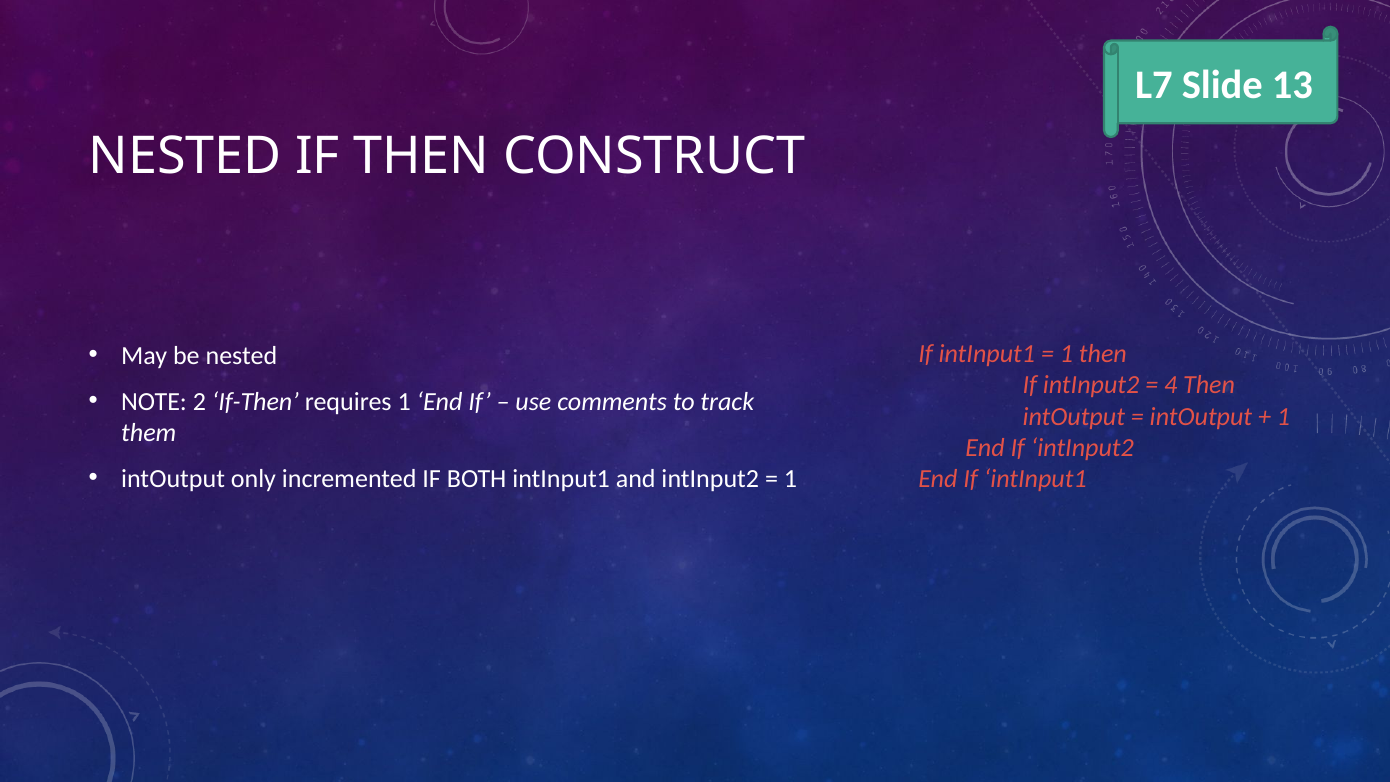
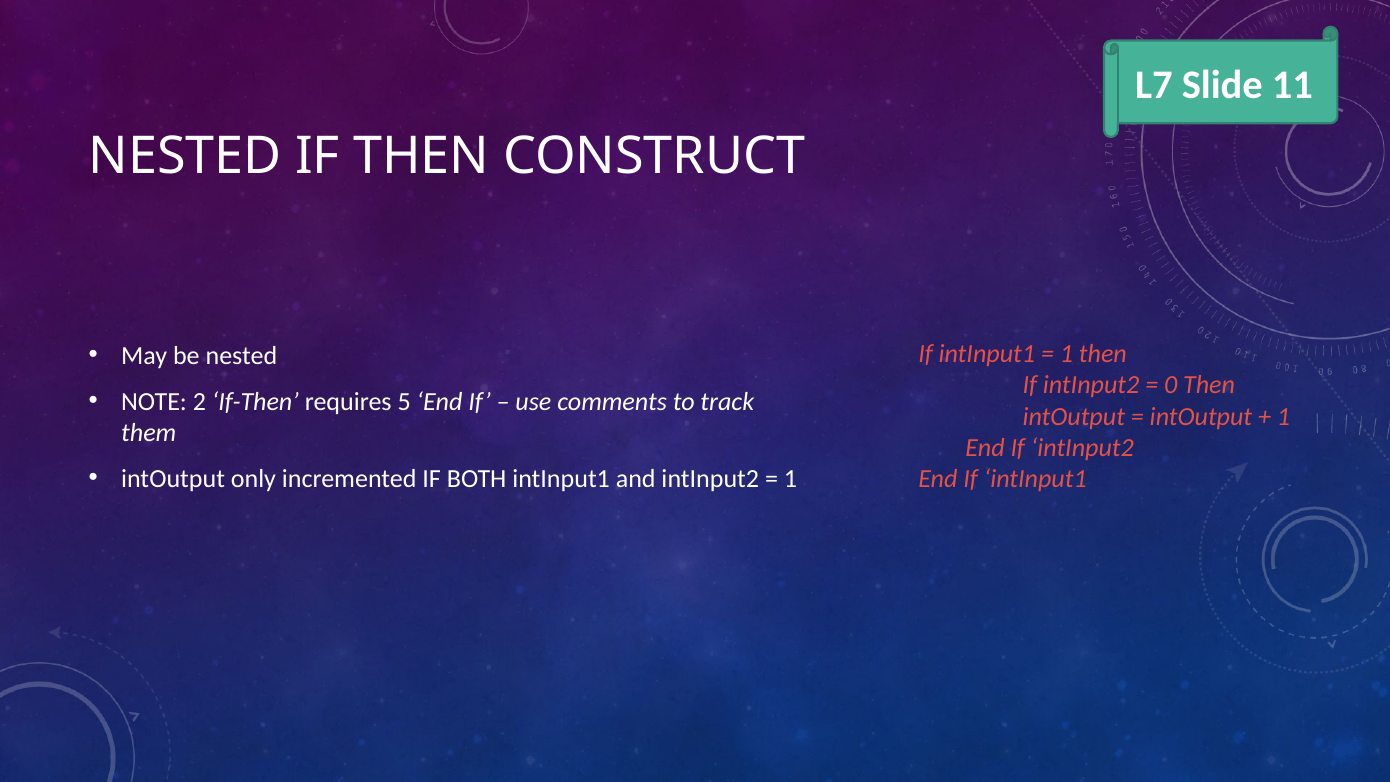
13: 13 -> 11
4: 4 -> 0
requires 1: 1 -> 5
